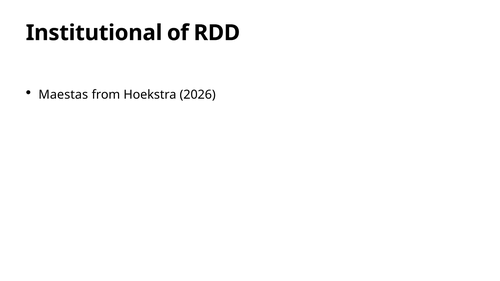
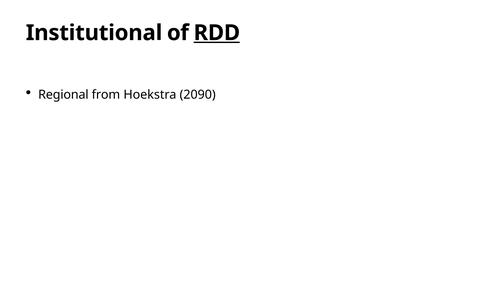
RDD underline: none -> present
Maestas: Maestas -> Regional
2026: 2026 -> 2090
